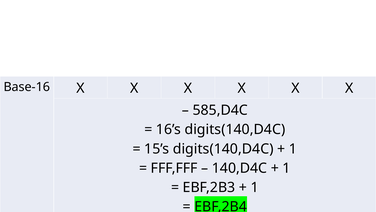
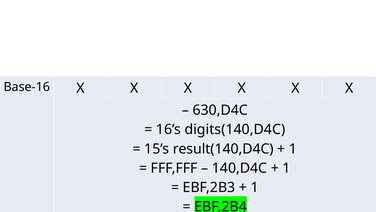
585,D4C: 585,D4C -> 630,D4C
15’s digits(140,D4C: digits(140,D4C -> result(140,D4C
